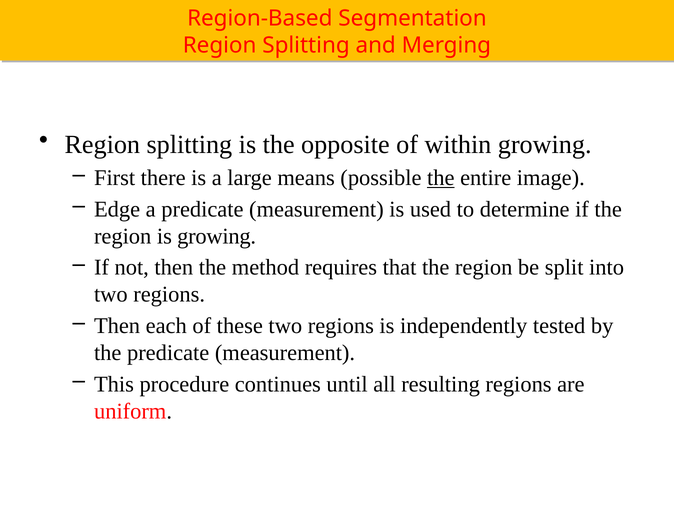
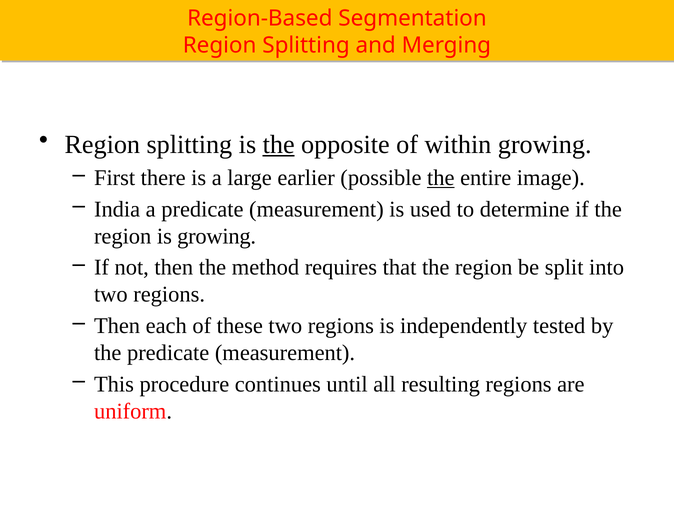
the at (279, 145) underline: none -> present
means: means -> earlier
Edge: Edge -> India
